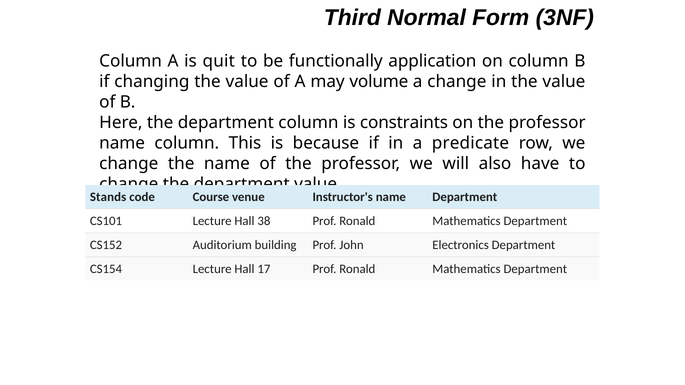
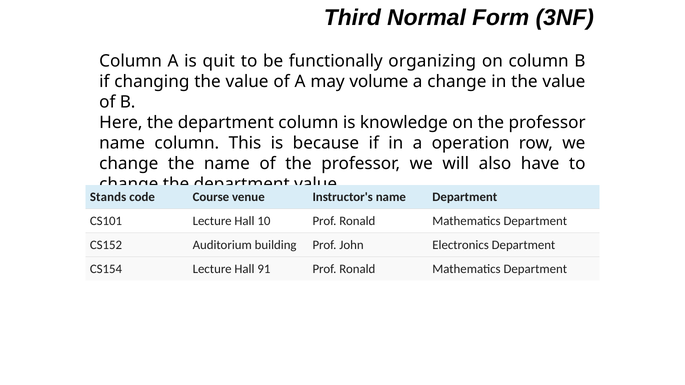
application: application -> organizing
constraints: constraints -> knowledge
predicate: predicate -> operation
38: 38 -> 10
17: 17 -> 91
